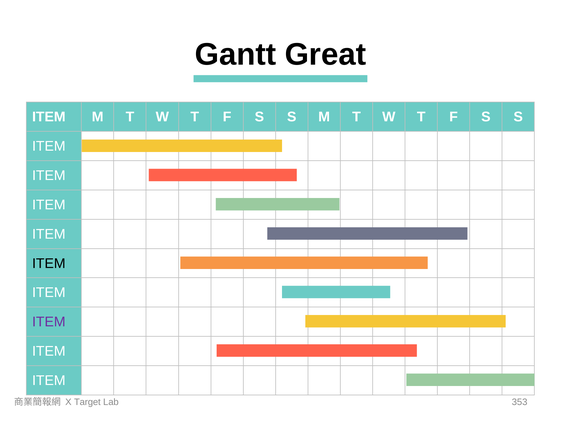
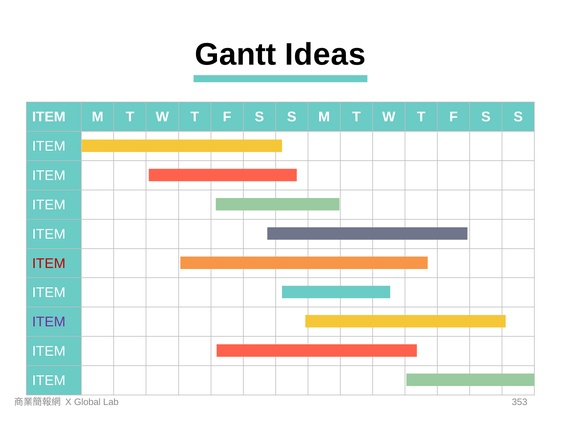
Great: Great -> Ideas
ITEM at (49, 263) colour: black -> red
Target: Target -> Global
